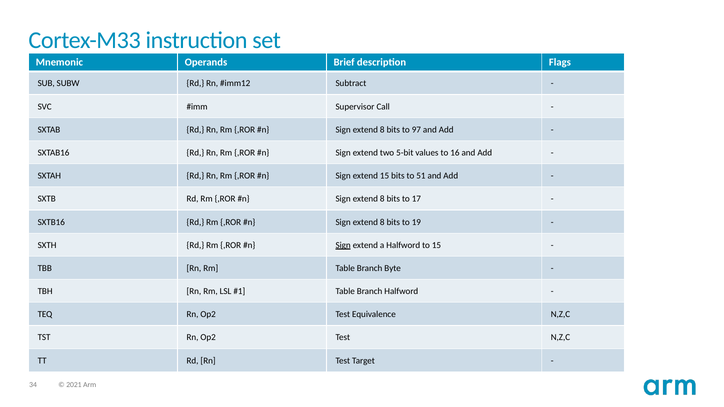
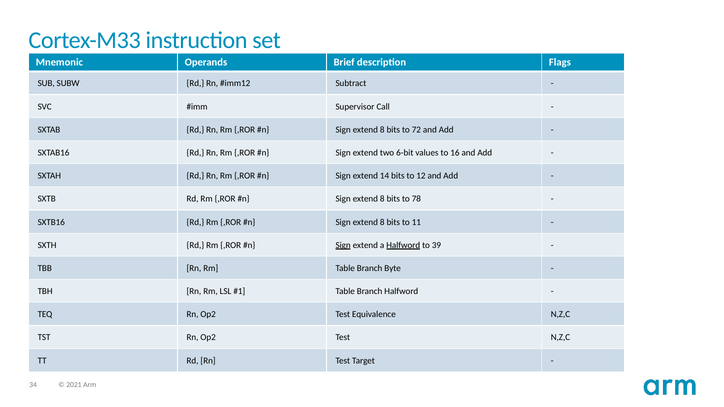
97: 97 -> 72
5-bit: 5-bit -> 6-bit
extend 15: 15 -> 14
51: 51 -> 12
17: 17 -> 78
19: 19 -> 11
Halfword at (403, 245) underline: none -> present
to 15: 15 -> 39
